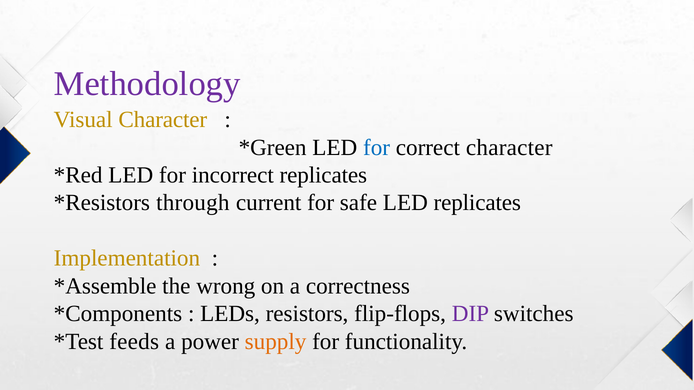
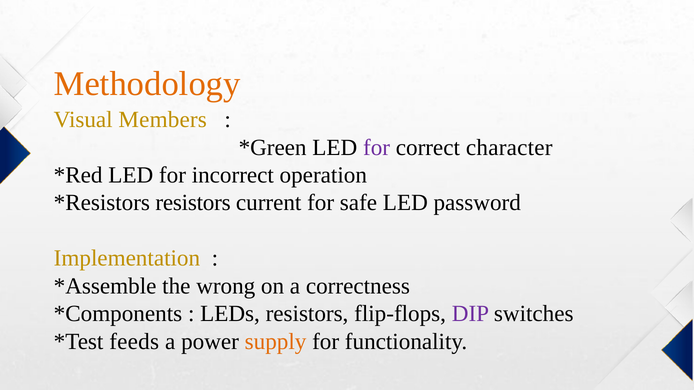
Methodology colour: purple -> orange
Visual Character: Character -> Members
for at (377, 148) colour: blue -> purple
incorrect replicates: replicates -> operation
through at (193, 203): through -> resistors
LED replicates: replicates -> password
